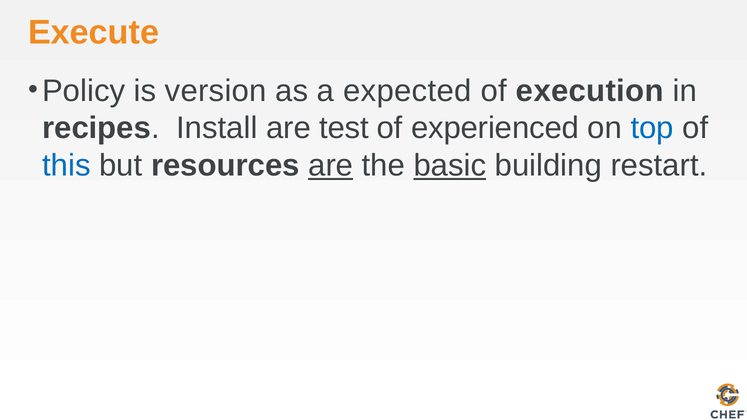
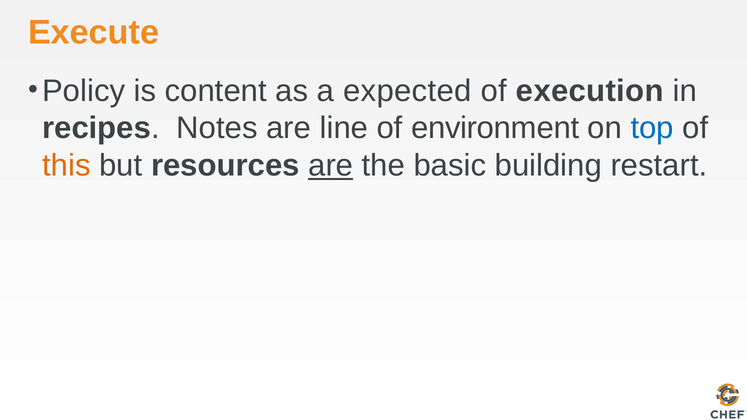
version: version -> content
Install: Install -> Notes
test: test -> line
experienced: experienced -> environment
this colour: blue -> orange
basic underline: present -> none
